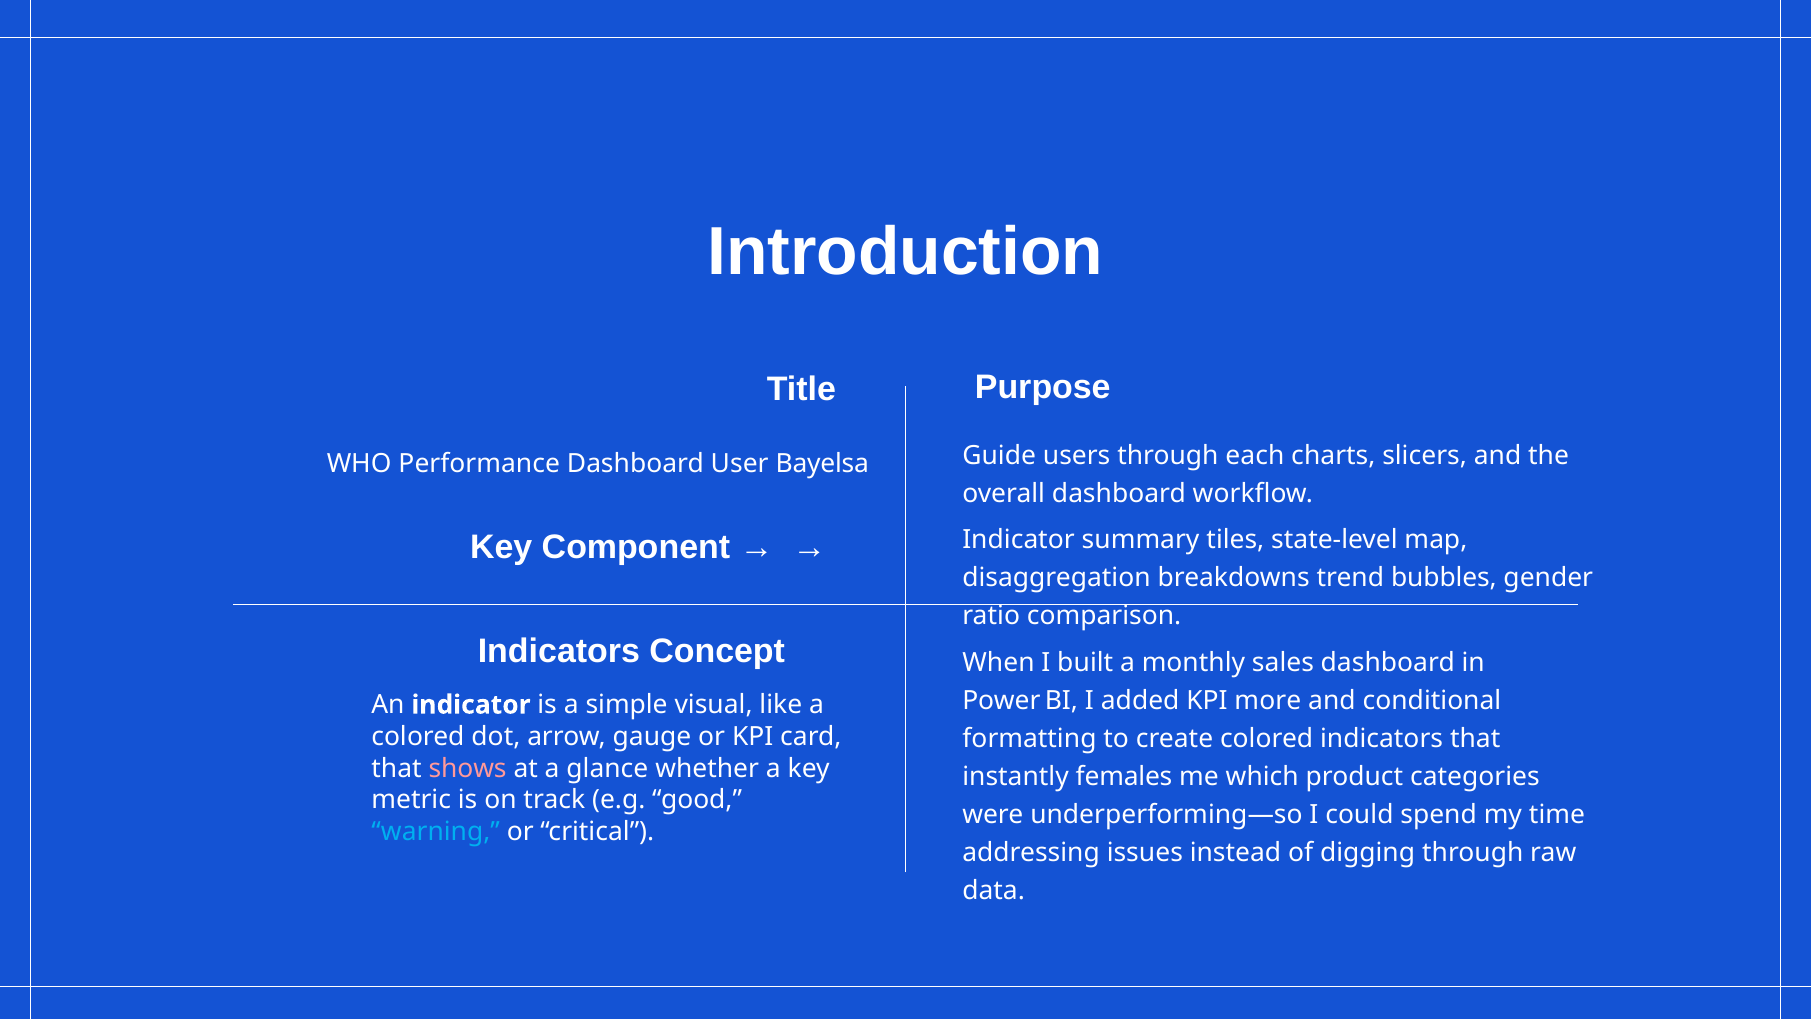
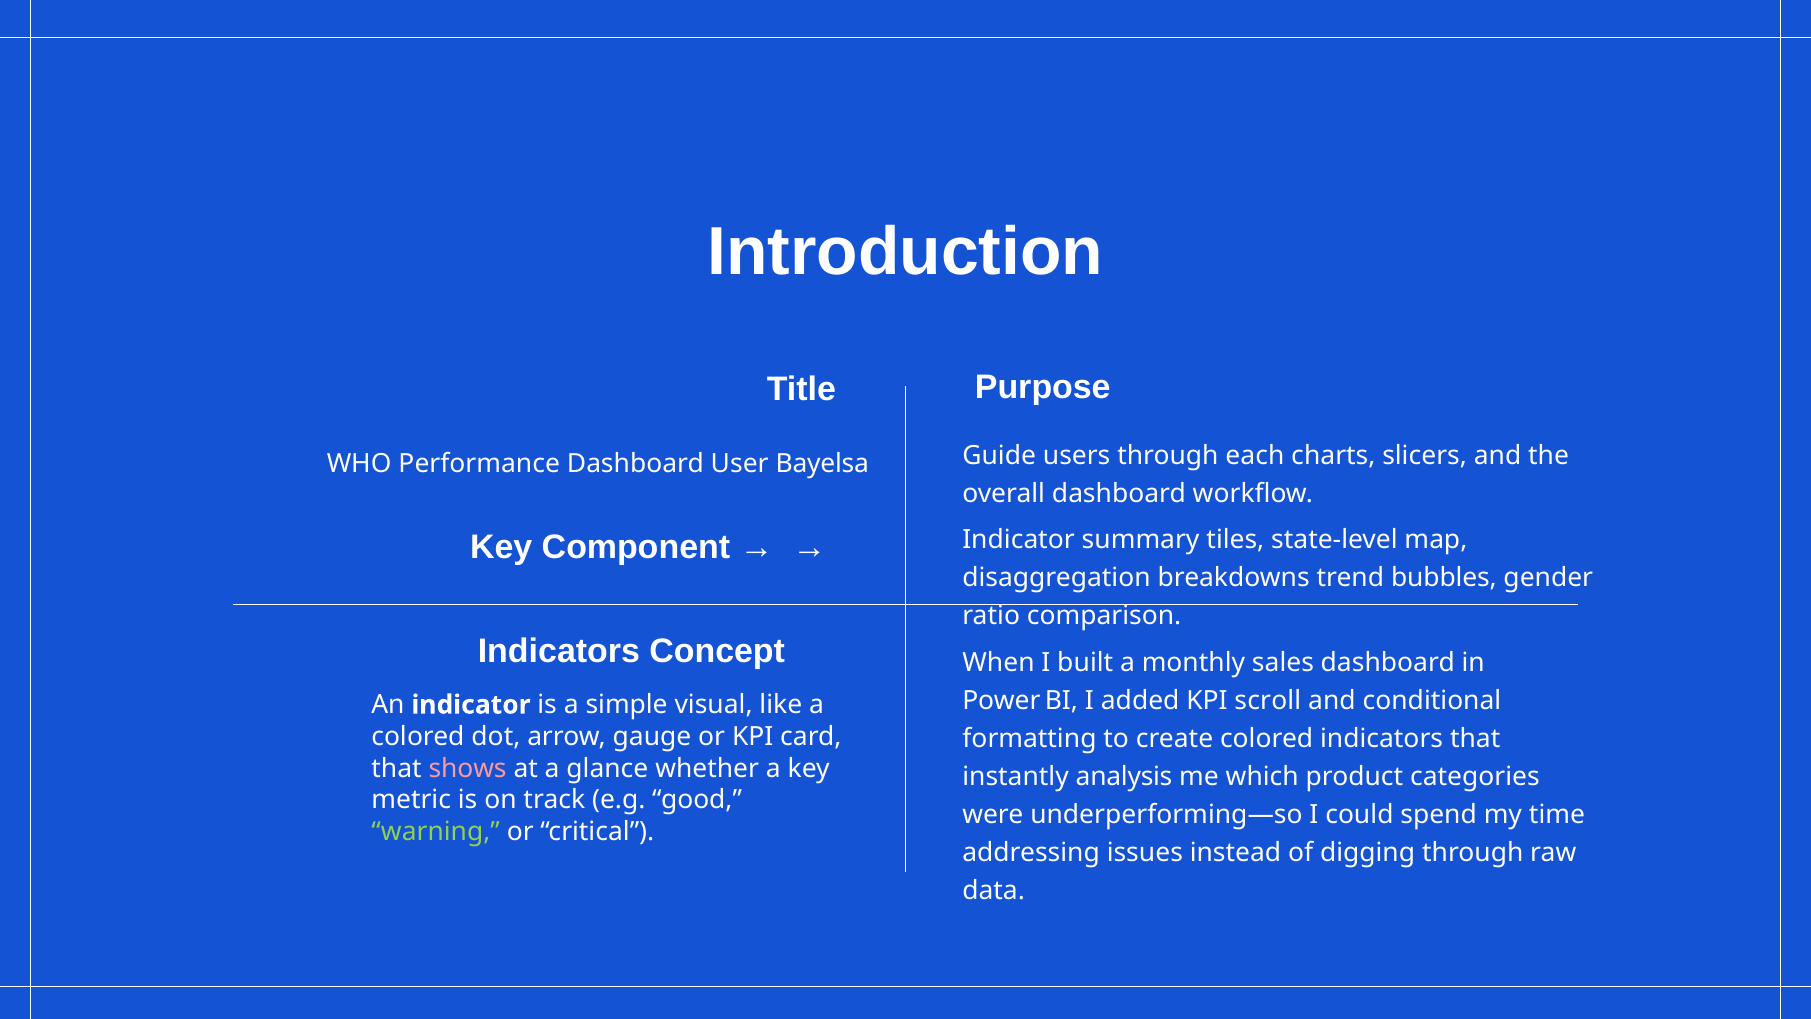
more: more -> scroll
females: females -> analysis
warning colour: light blue -> light green
